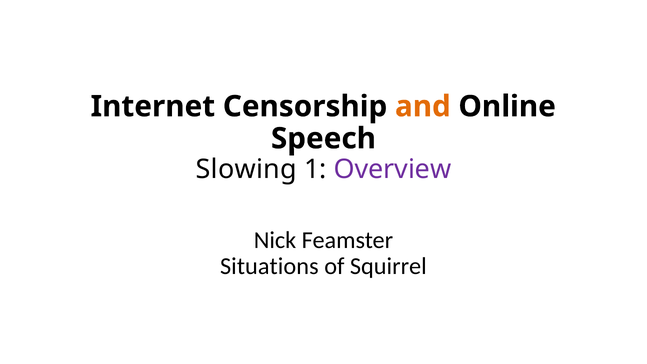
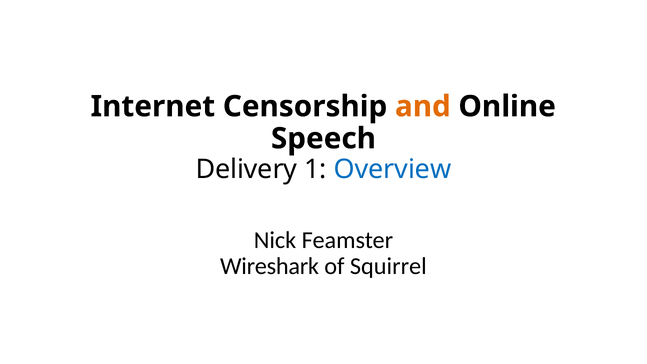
Slowing: Slowing -> Delivery
Overview colour: purple -> blue
Situations: Situations -> Wireshark
